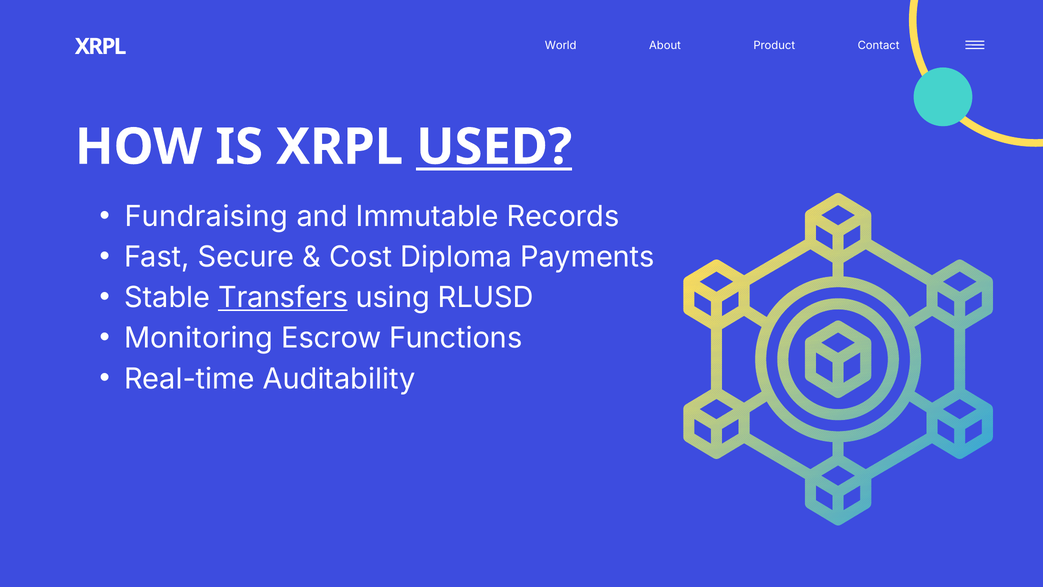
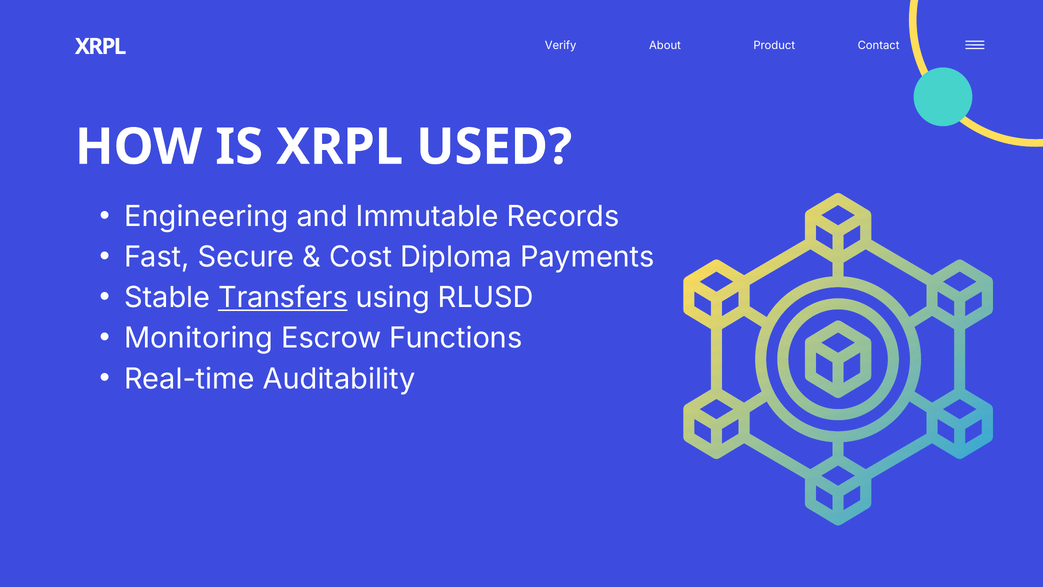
World: World -> Verify
USED underline: present -> none
Fundraising: Fundraising -> Engineering
